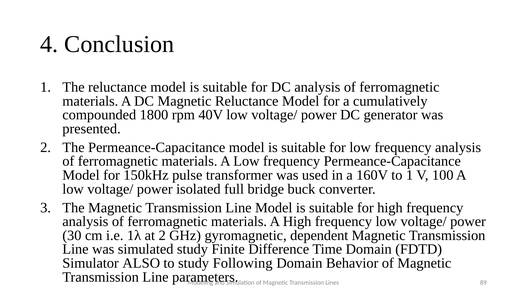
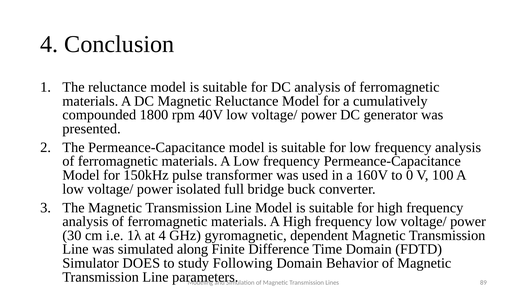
to 1: 1 -> 0
at 2: 2 -> 4
simulated study: study -> along
ALSO: ALSO -> DOES
